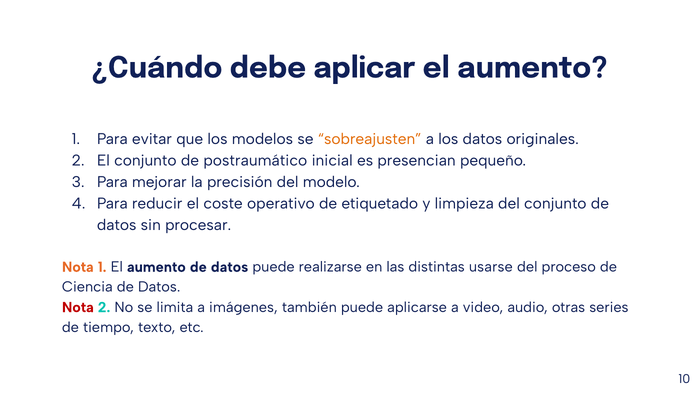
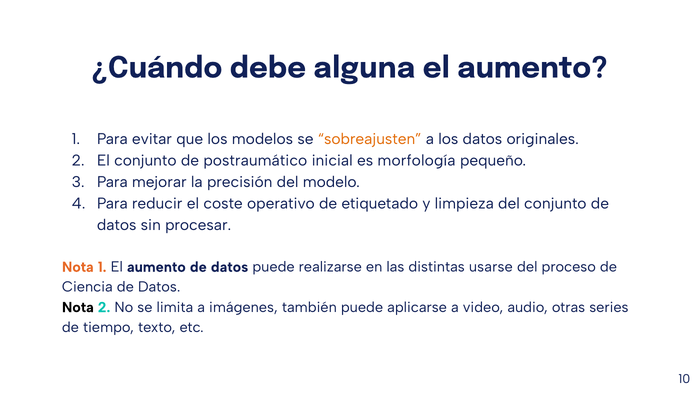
aplicar: aplicar -> alguna
presencian: presencian -> morfología
Nota at (78, 307) colour: red -> black
